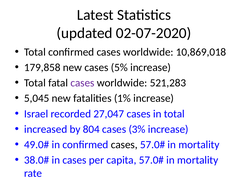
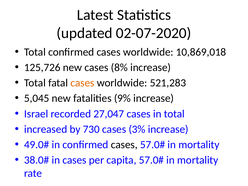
179,858: 179,858 -> 125,726
5%: 5% -> 8%
cases at (82, 83) colour: purple -> orange
1%: 1% -> 9%
804: 804 -> 730
